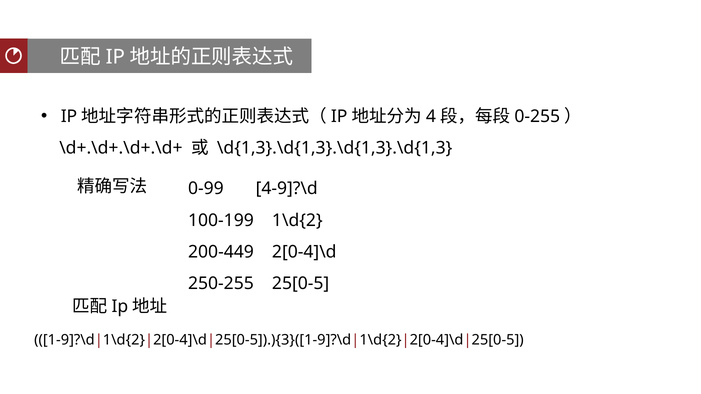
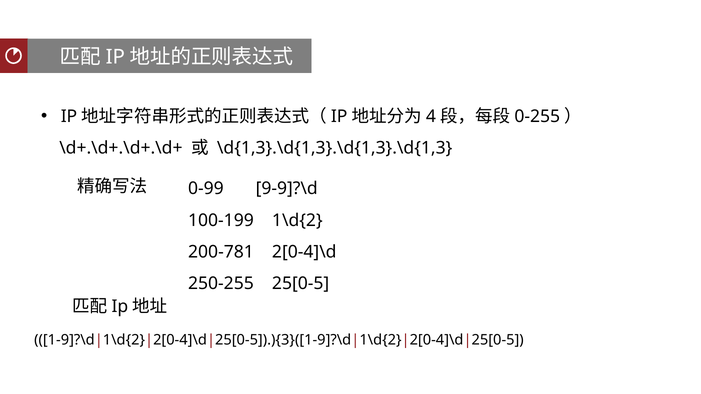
4-9]?\d: 4-9]?\d -> 9-9]?\d
200-449: 200-449 -> 200-781
